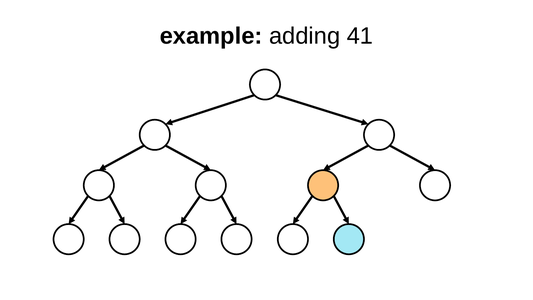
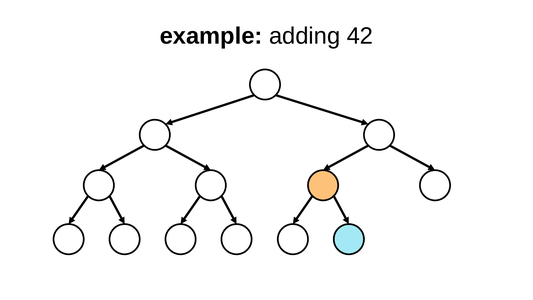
41: 41 -> 42
